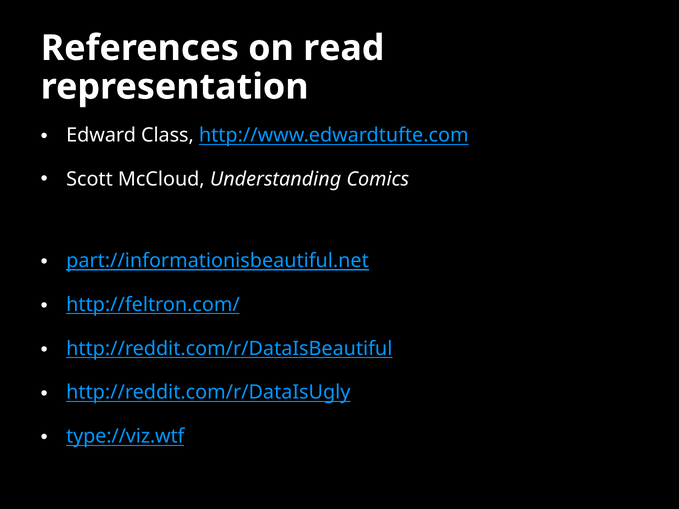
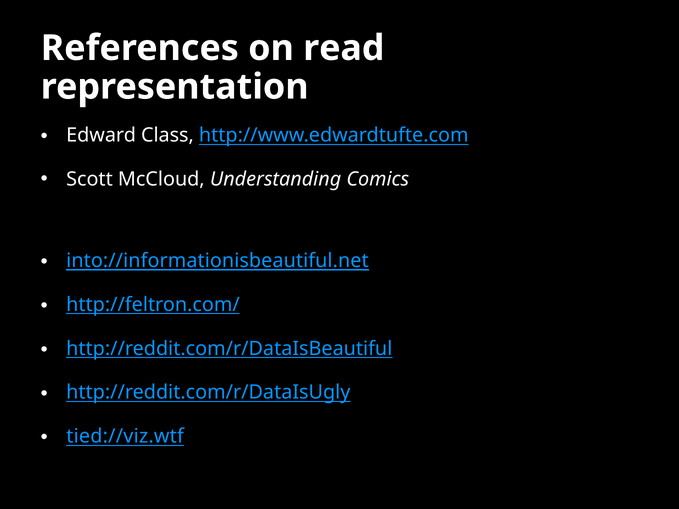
part://informationisbeautiful.net: part://informationisbeautiful.net -> into://informationisbeautiful.net
type://viz.wtf: type://viz.wtf -> tied://viz.wtf
